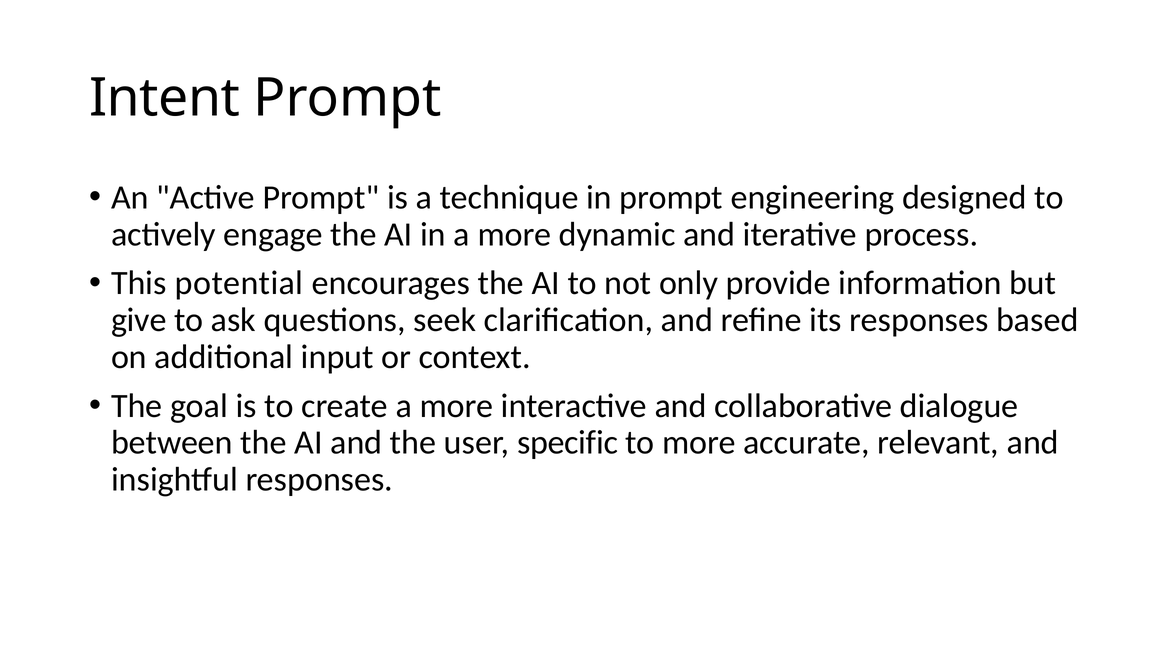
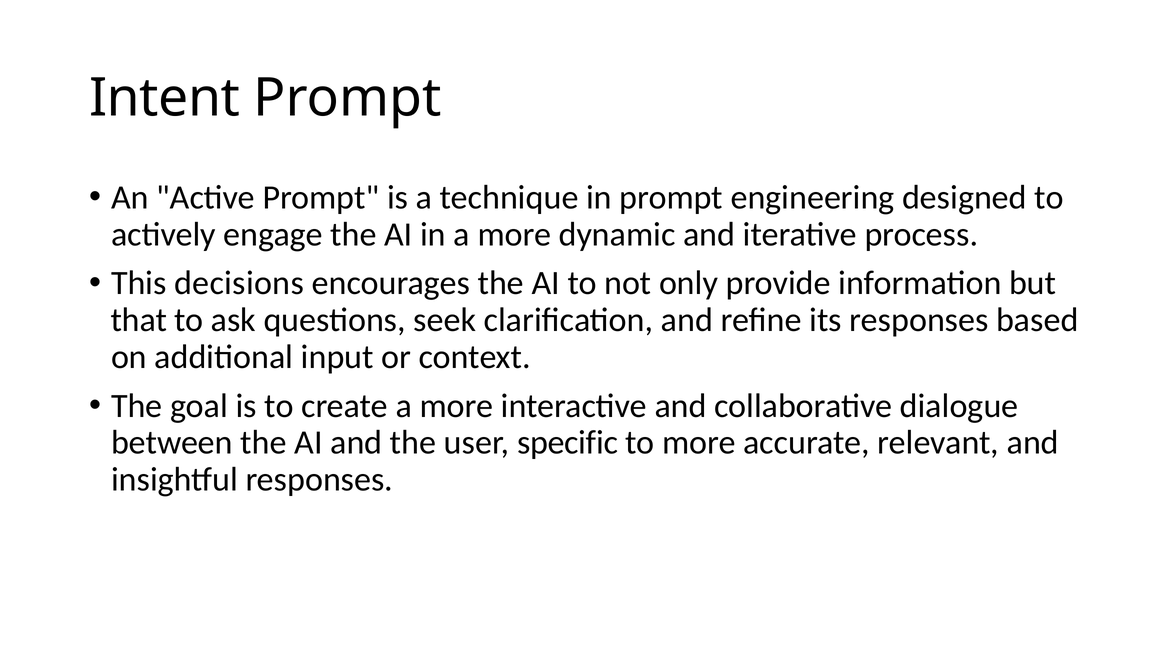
potential: potential -> decisions
give: give -> that
